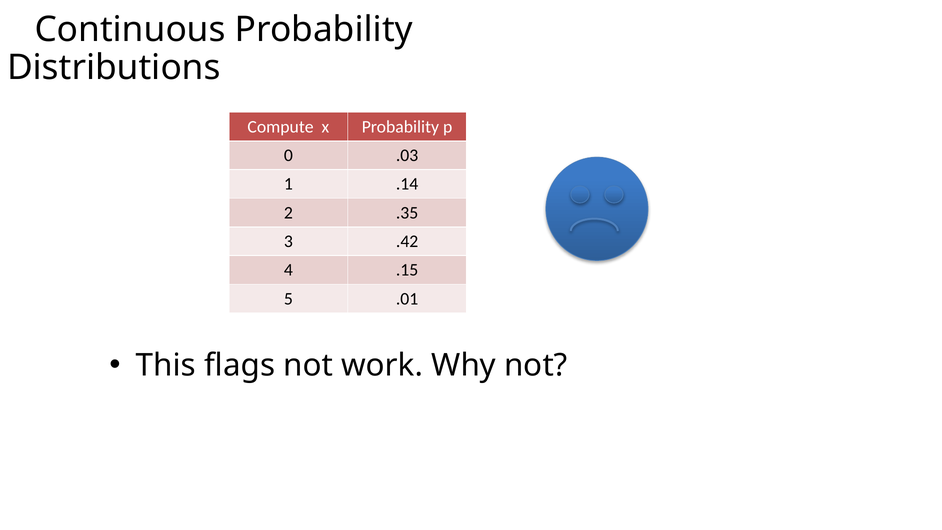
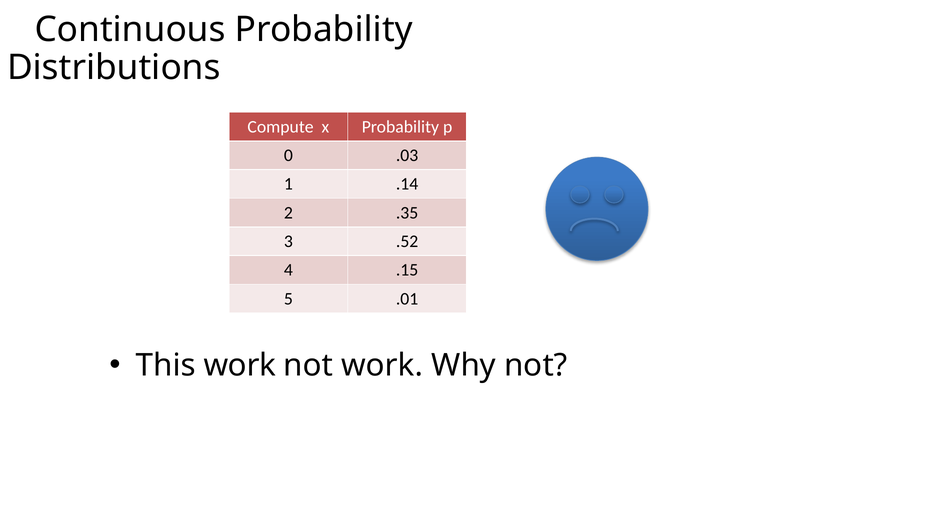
.42: .42 -> .52
This flags: flags -> work
